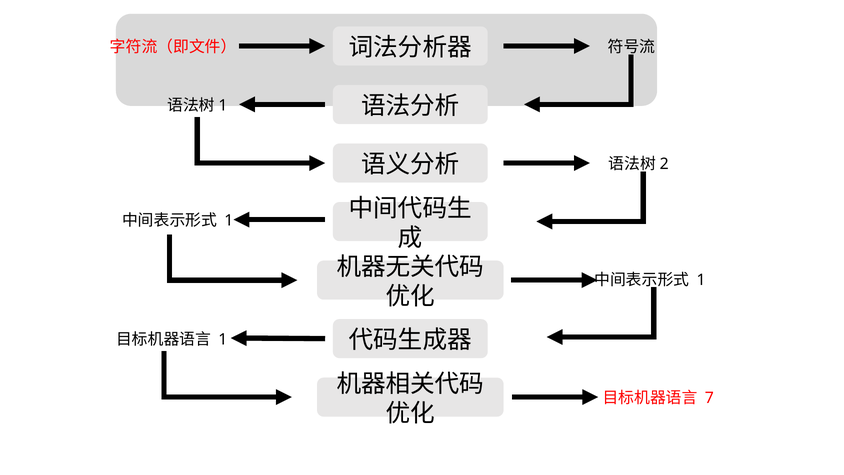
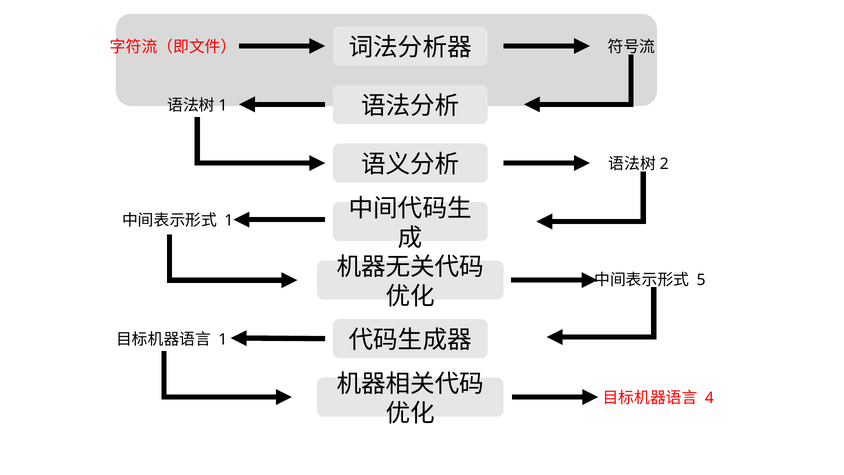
1 at (701, 280): 1 -> 5
7: 7 -> 4
